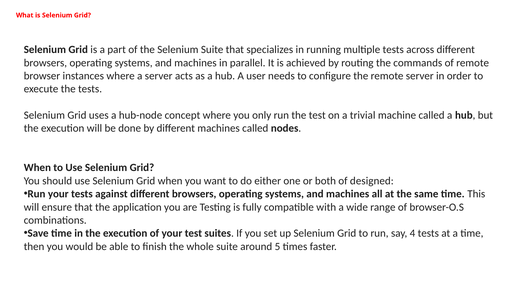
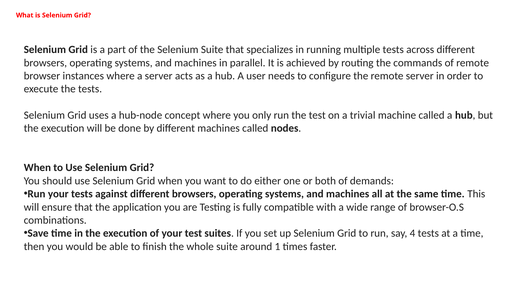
designed: designed -> demands
5: 5 -> 1
